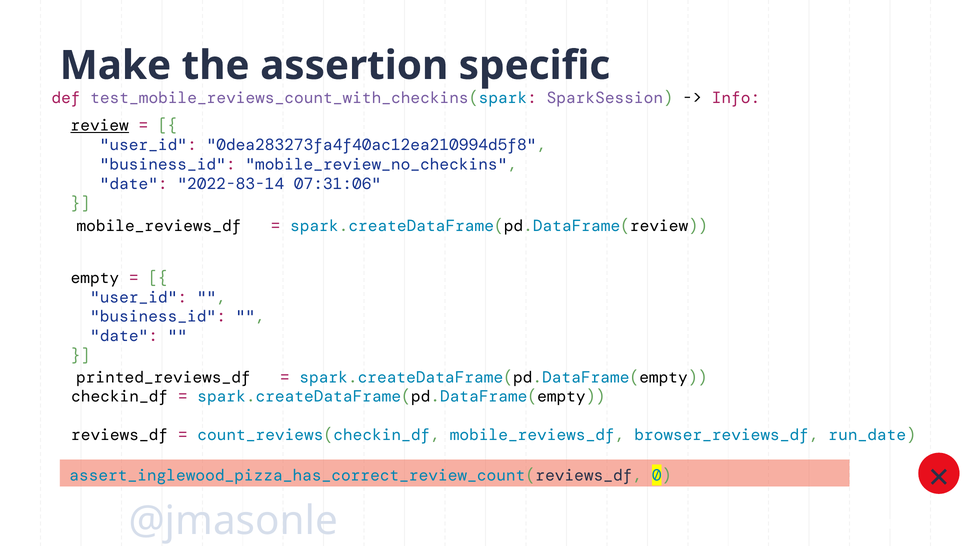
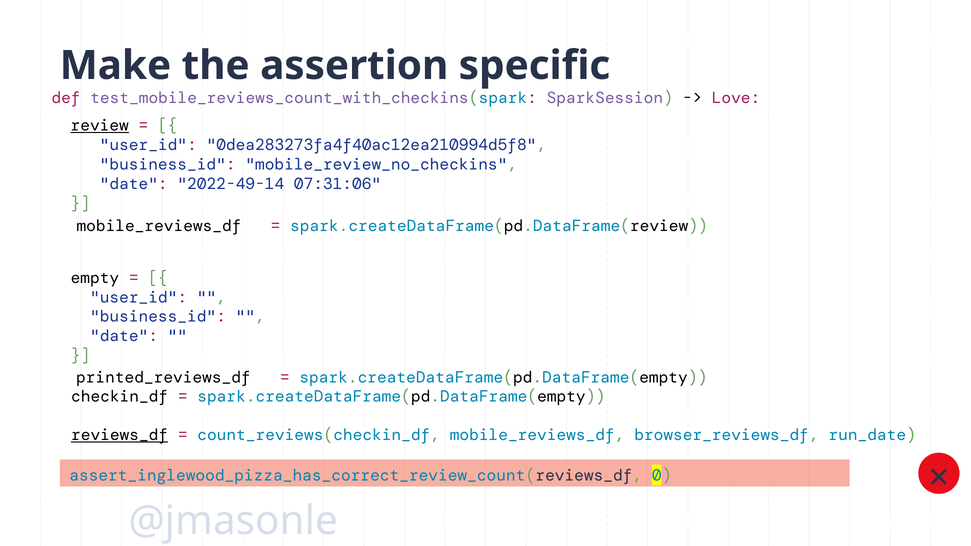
Info: Info -> Love
2022-83-14: 2022-83-14 -> 2022-49-14
reviews_df underline: none -> present
